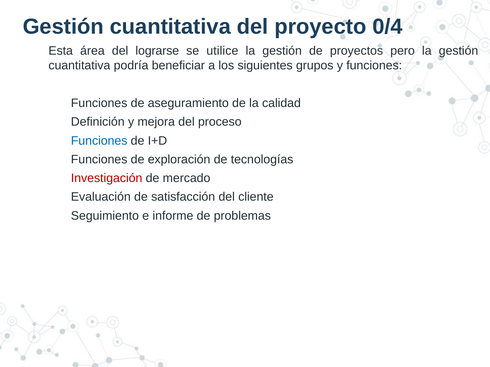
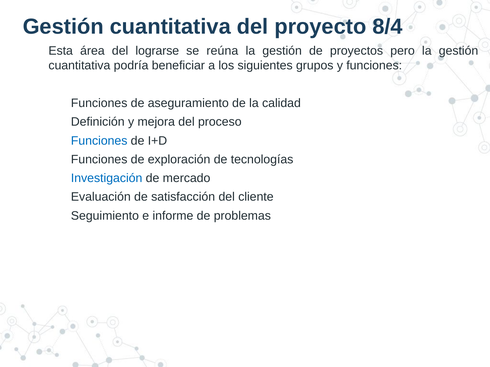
0/4: 0/4 -> 8/4
utilice: utilice -> reúna
Investigación colour: red -> blue
